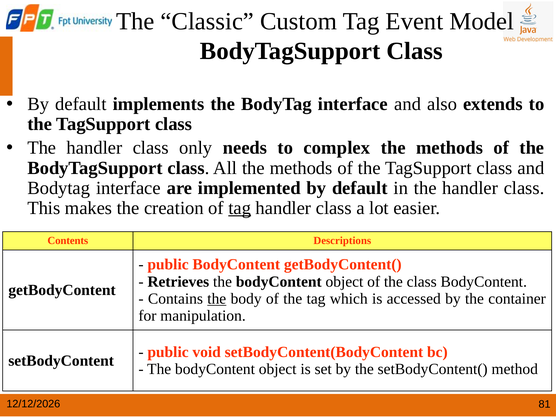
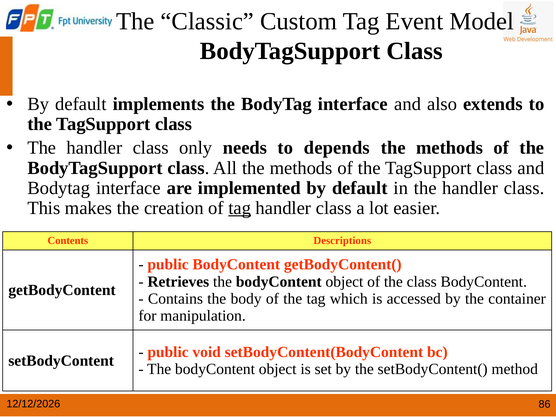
complex: complex -> depends
the at (217, 299) underline: present -> none
81: 81 -> 86
